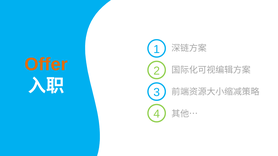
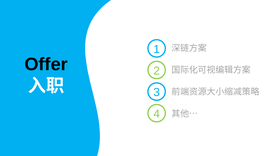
Offer colour: orange -> black
